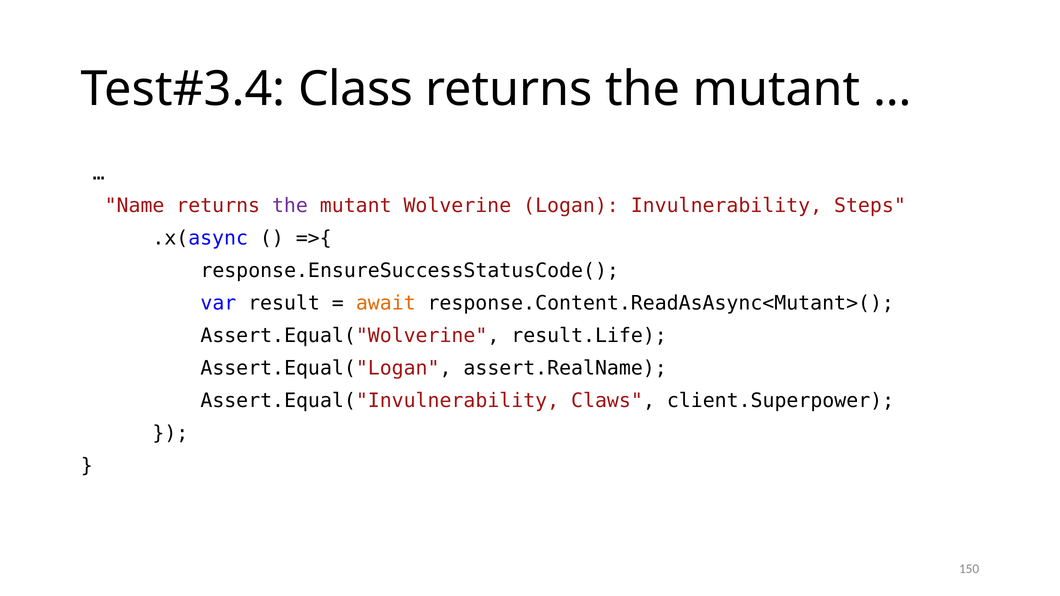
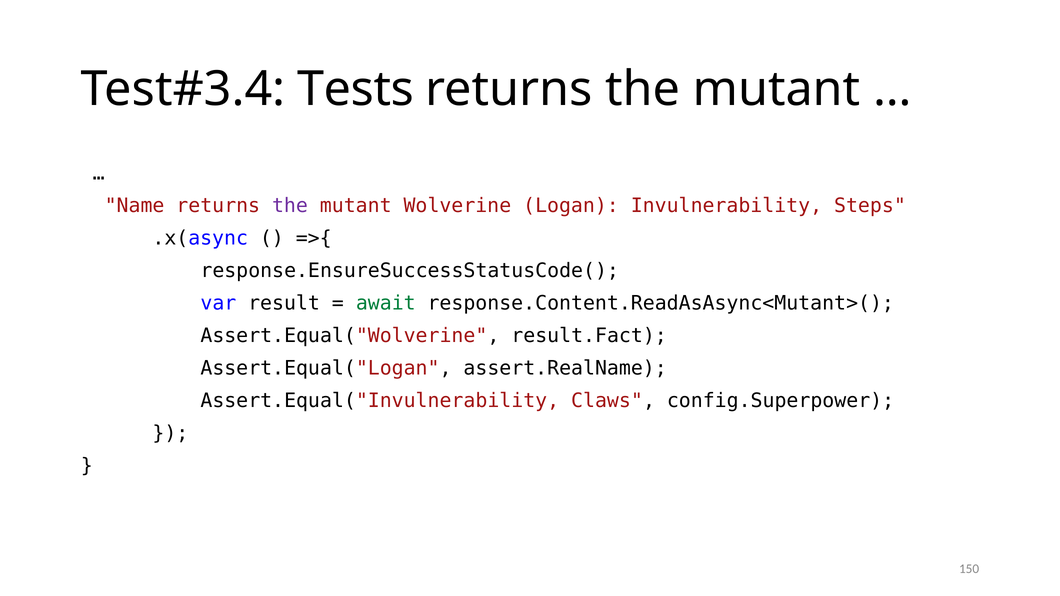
Class: Class -> Tests
await colour: orange -> green
result.Life: result.Life -> result.Fact
client.Superpower: client.Superpower -> config.Superpower
